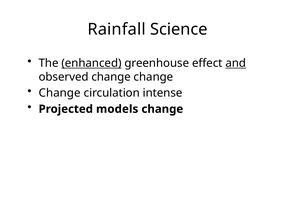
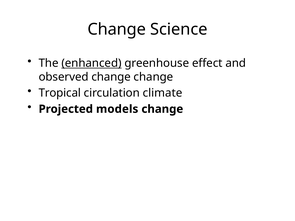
Rainfall at (117, 29): Rainfall -> Change
and underline: present -> none
Change at (60, 93): Change -> Tropical
intense: intense -> climate
